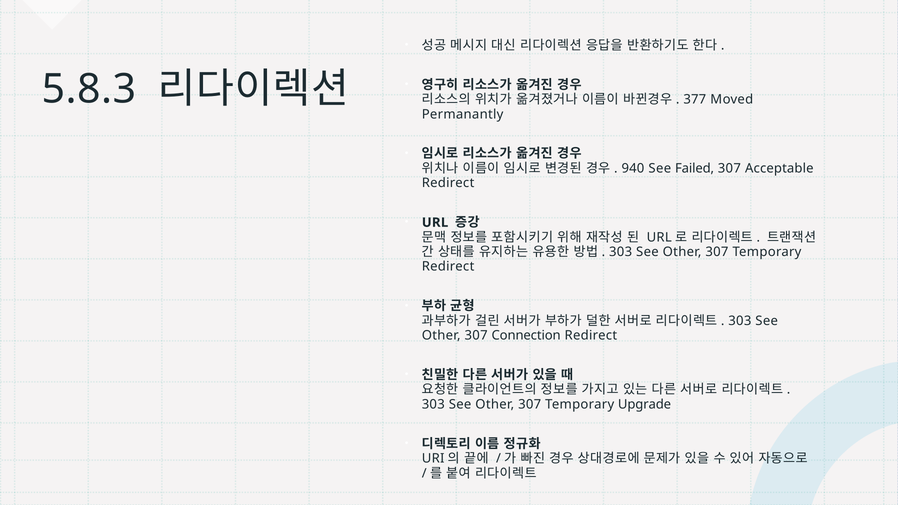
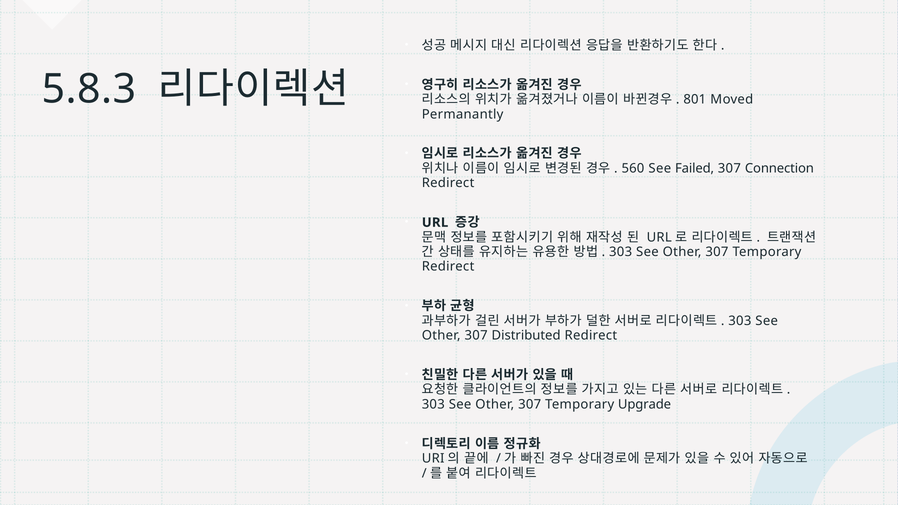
377: 377 -> 801
940: 940 -> 560
Acceptable: Acceptable -> Connection
Connection: Connection -> Distributed
